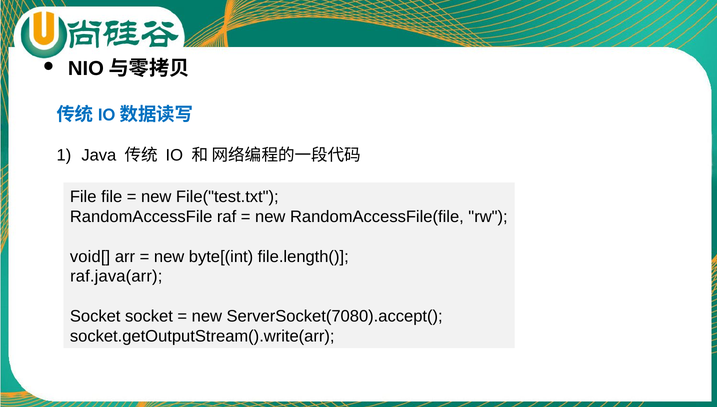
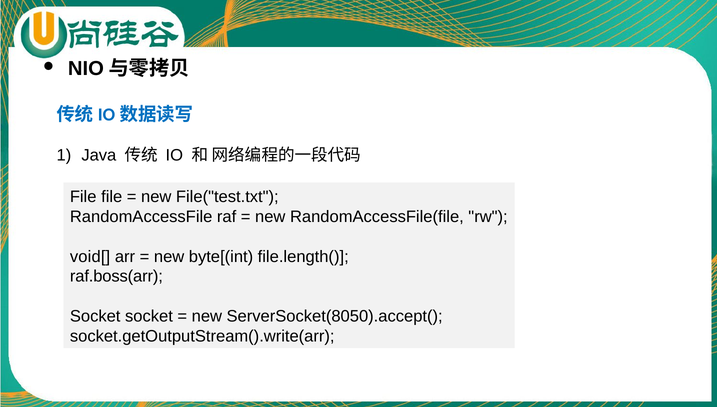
raf.java(arr: raf.java(arr -> raf.boss(arr
ServerSocket(7080).accept(: ServerSocket(7080).accept( -> ServerSocket(8050).accept(
